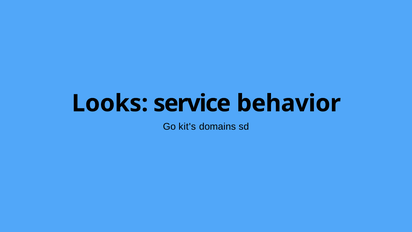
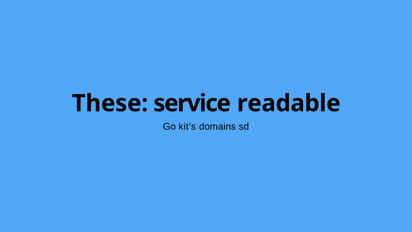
Looks: Looks -> These
behavior: behavior -> readable
